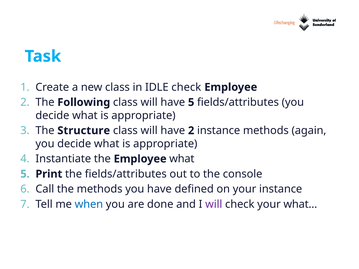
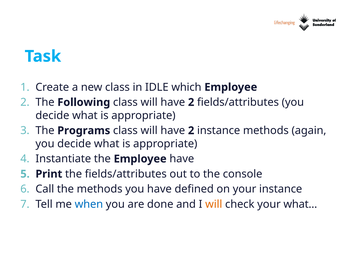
IDLE check: check -> which
5 at (191, 102): 5 -> 2
Structure: Structure -> Programs
Employee what: what -> have
will at (214, 204) colour: purple -> orange
